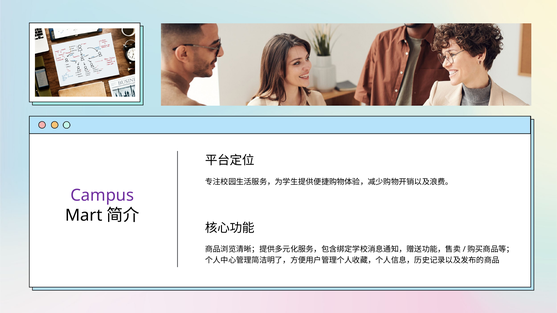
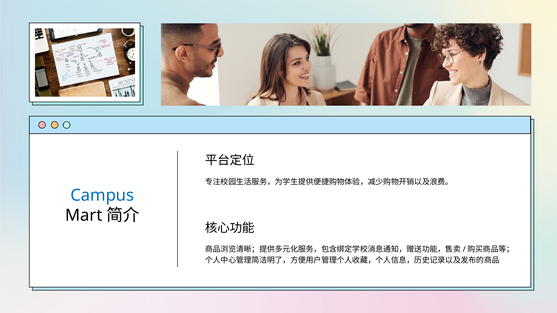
Campus colour: purple -> blue
